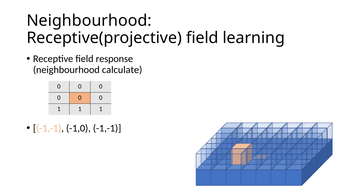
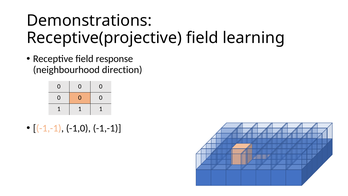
Neighbourhood at (89, 21): Neighbourhood -> Demonstrations
calculate: calculate -> direction
